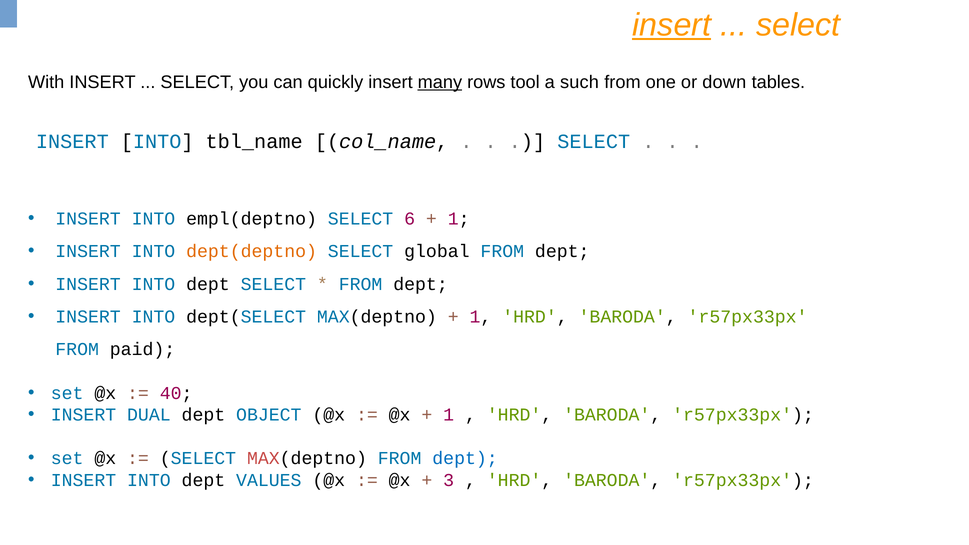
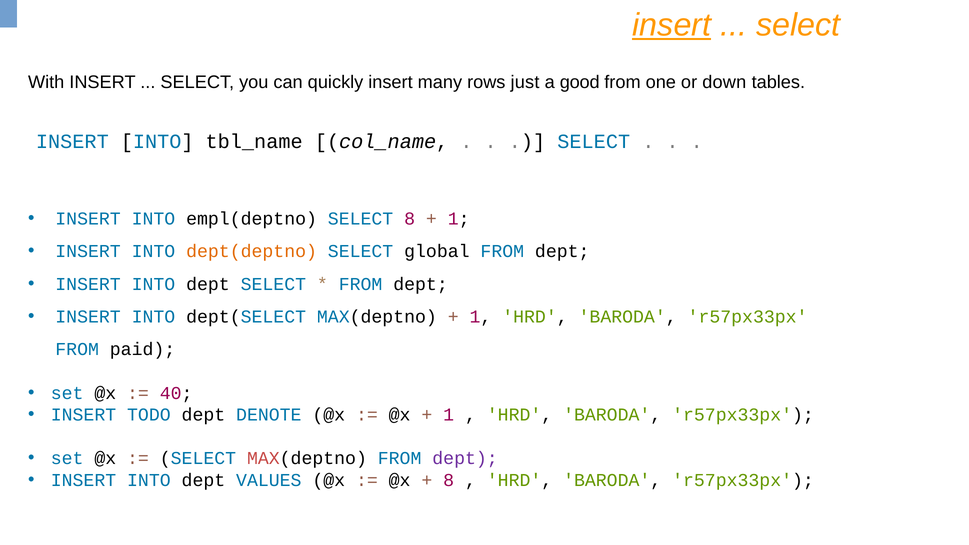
many underline: present -> none
tool: tool -> just
such: such -> good
SELECT 6: 6 -> 8
DUAL: DUAL -> TODO
OBJECT: OBJECT -> DENOTE
dept at (465, 458) colour: blue -> purple
3 at (449, 480): 3 -> 8
